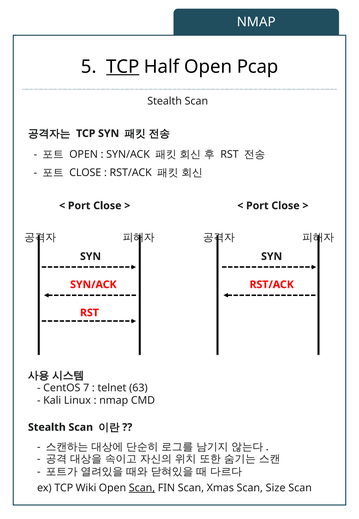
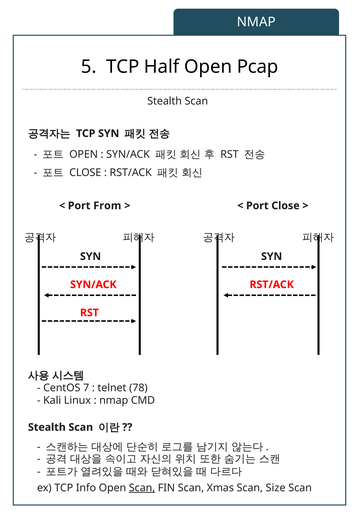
TCP at (123, 67) underline: present -> none
Close at (107, 206): Close -> From
63: 63 -> 78
Wiki: Wiki -> Info
